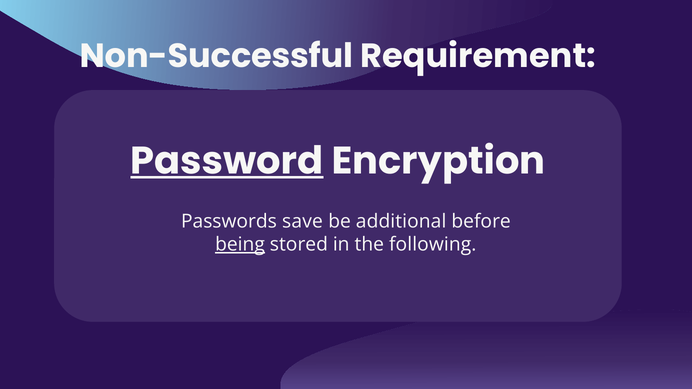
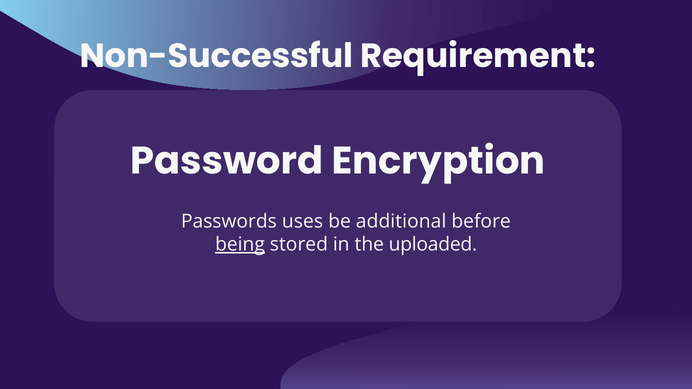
Password underline: present -> none
save: save -> uses
following: following -> uploaded
